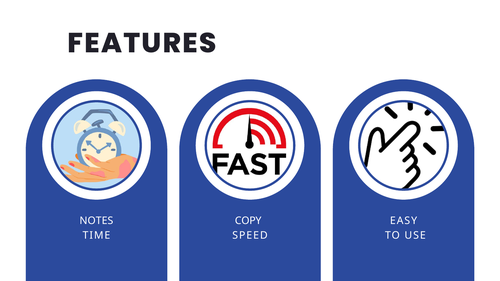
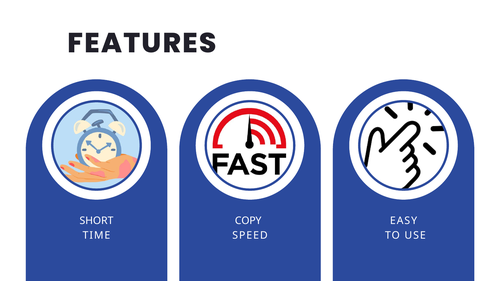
NOTES: NOTES -> SHORT
